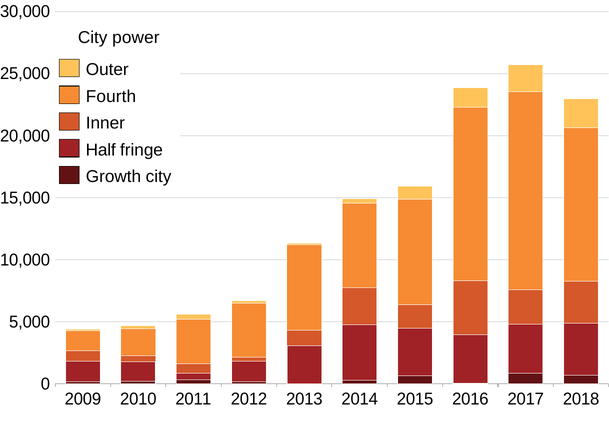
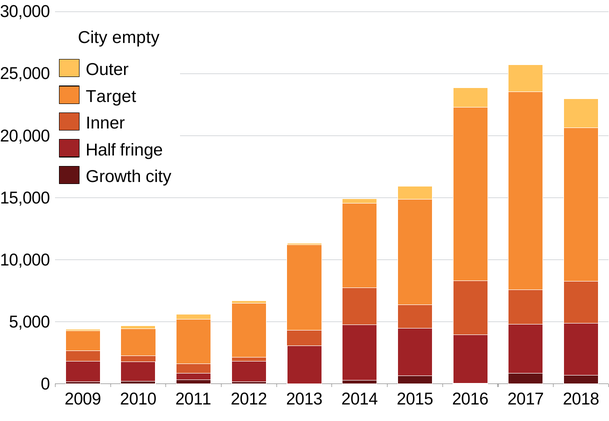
power: power -> empty
Fourth: Fourth -> Target
